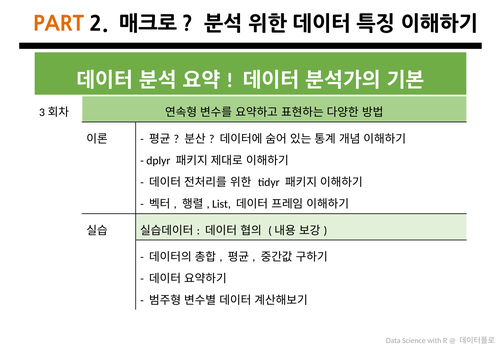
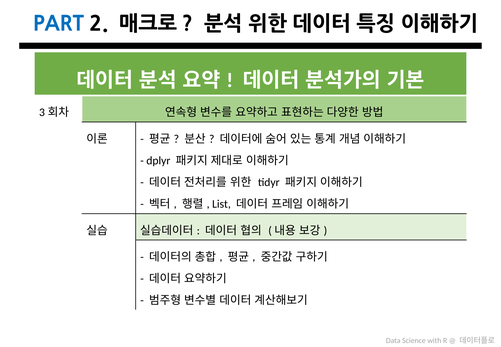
PART colour: orange -> blue
